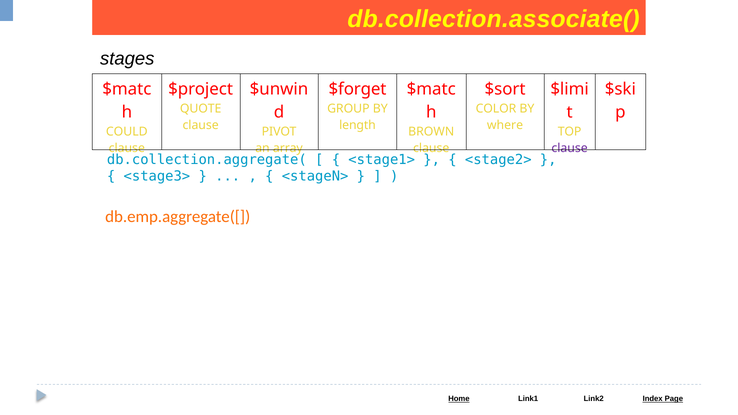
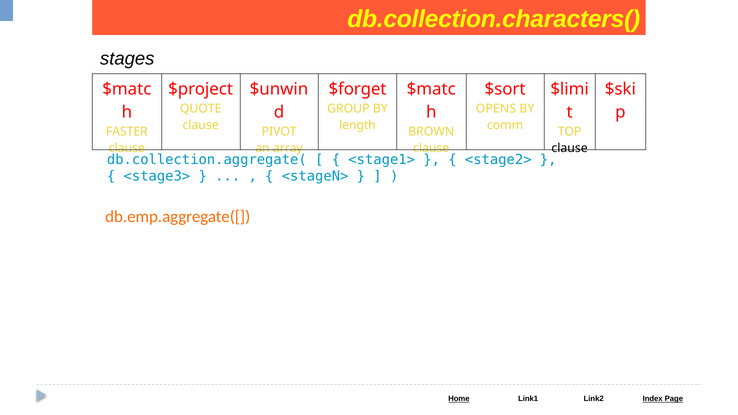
db.collection.associate(: db.collection.associate( -> db.collection.characters(
COLOR: COLOR -> OPENS
where: where -> comm
COULD: COULD -> FASTER
clause at (570, 148) colour: purple -> black
